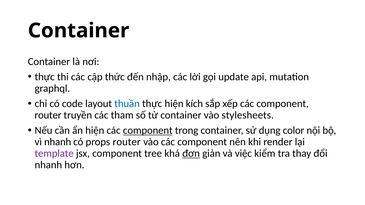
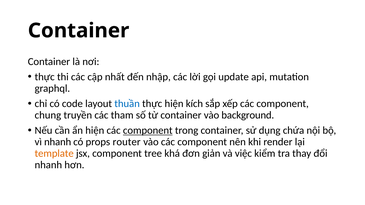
thức: thức -> nhất
router at (48, 115): router -> chung
stylesheets: stylesheets -> background
color: color -> chứa
template colour: purple -> orange
đơn underline: present -> none
